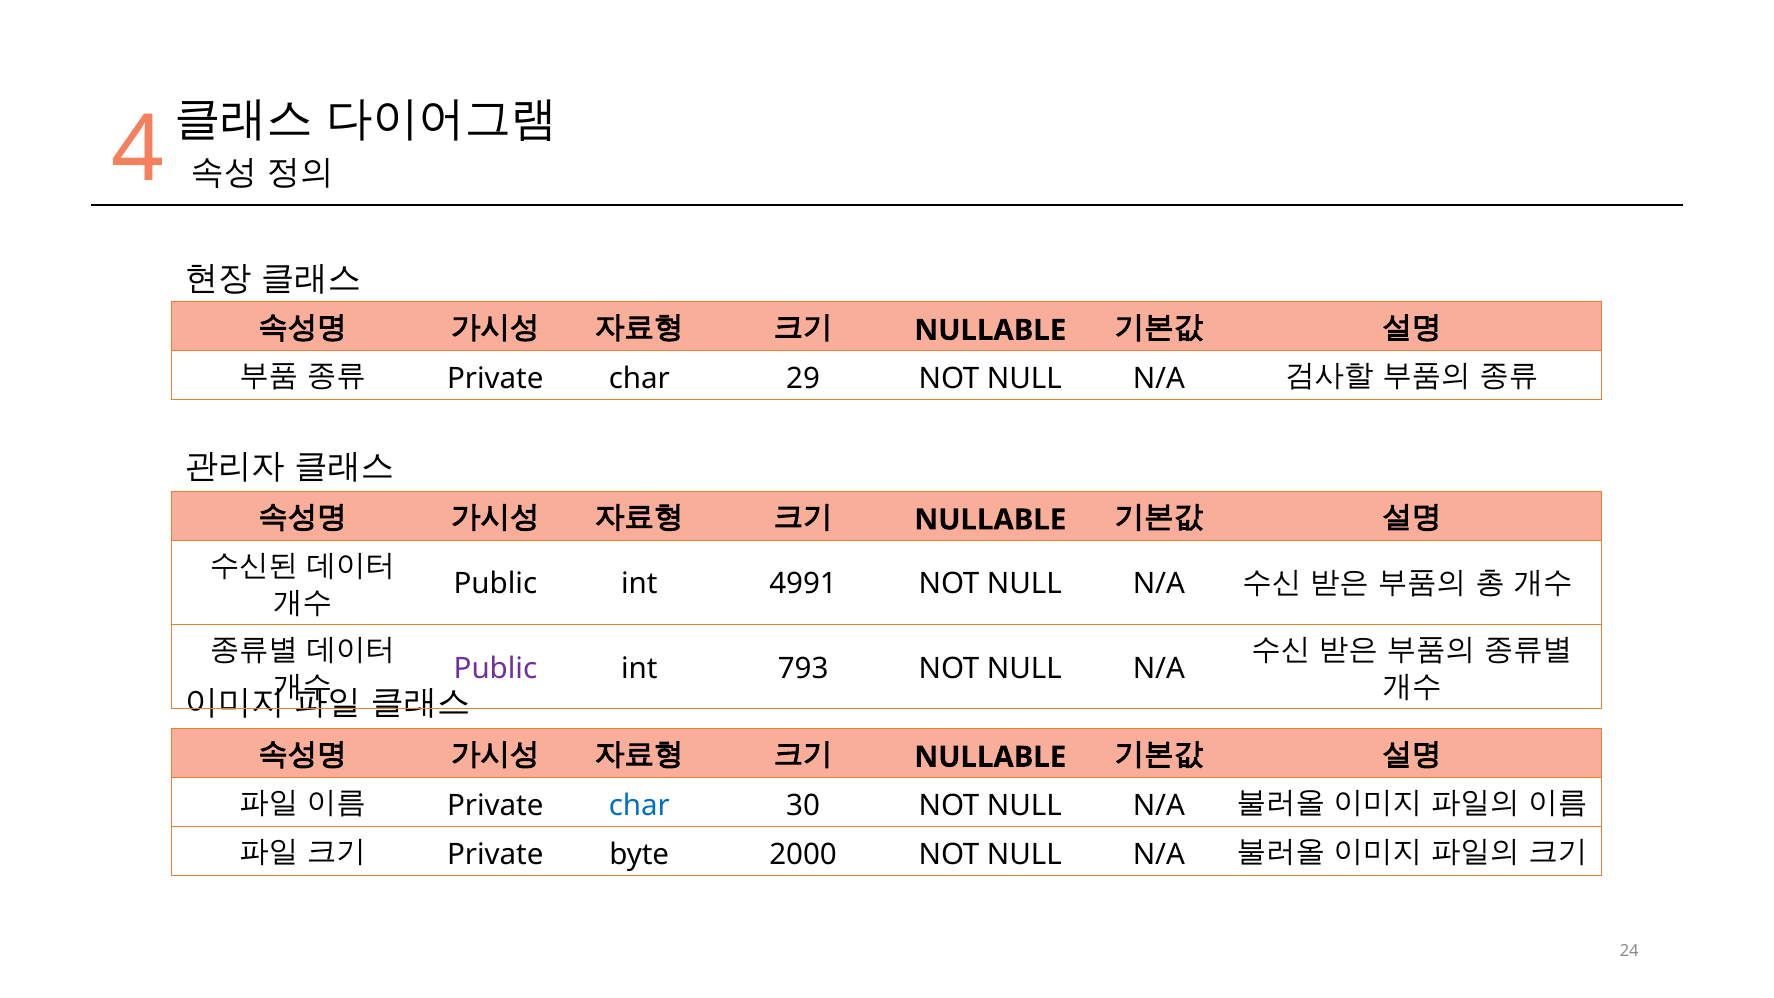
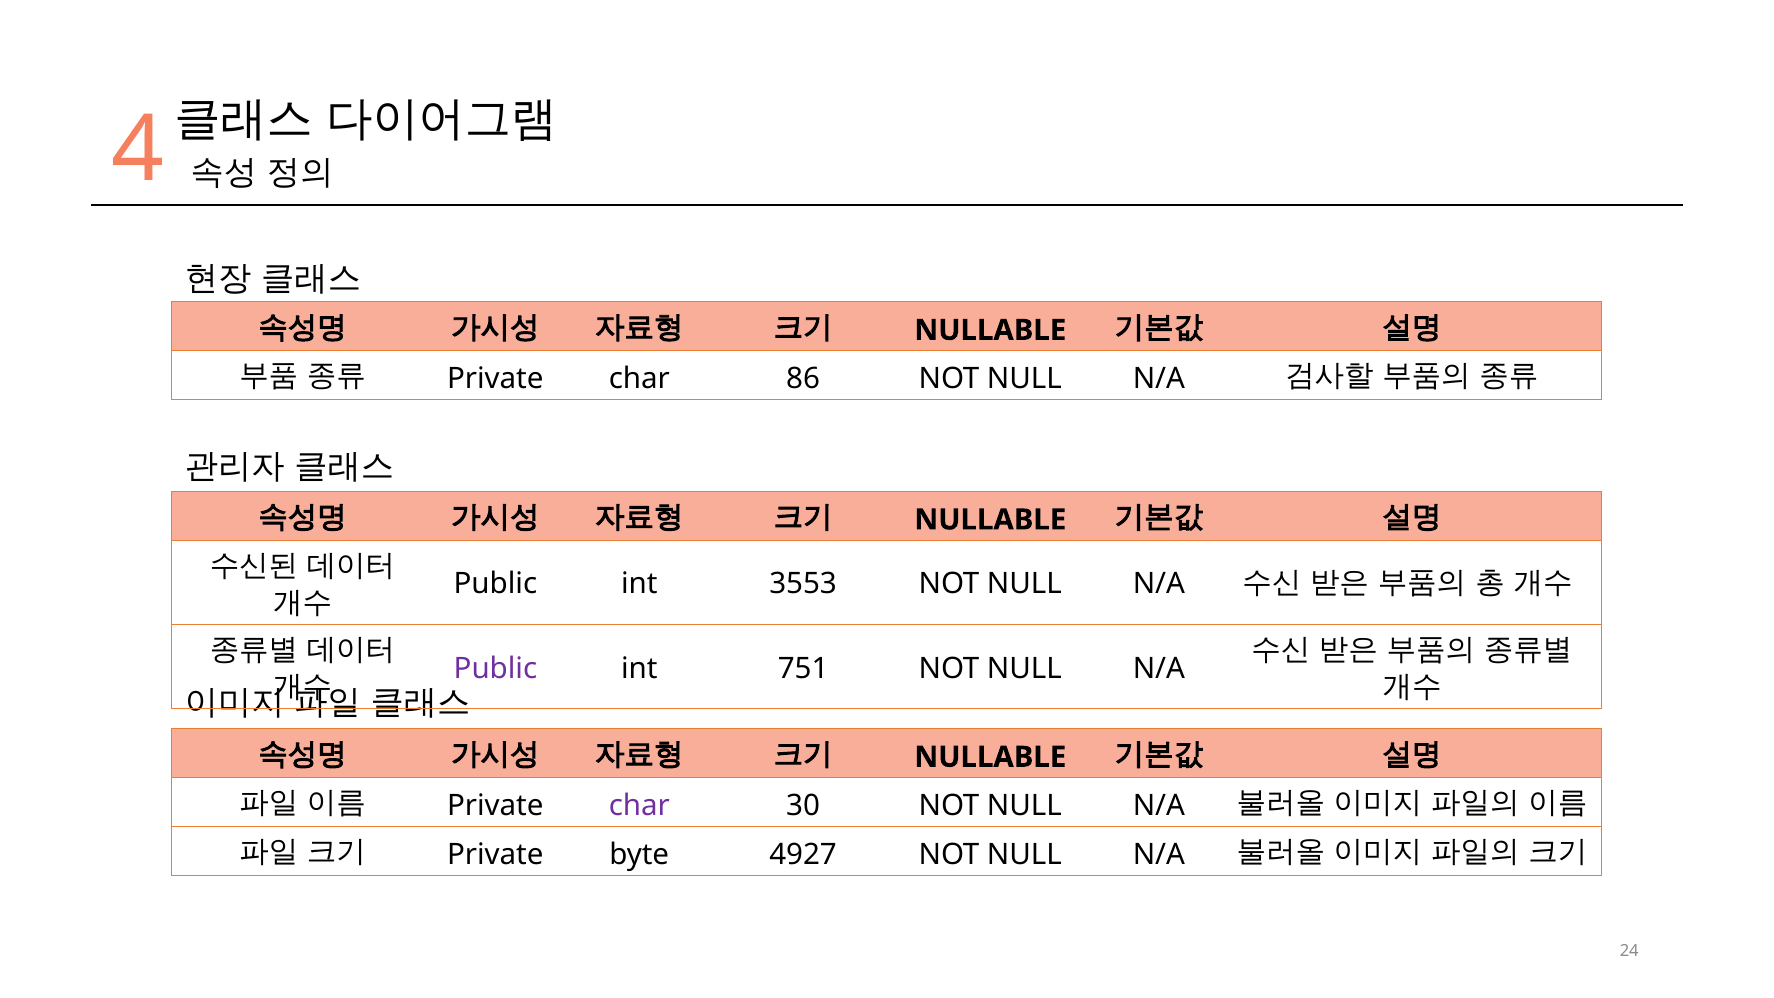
29: 29 -> 86
4991: 4991 -> 3553
793: 793 -> 751
char at (639, 806) colour: blue -> purple
2000: 2000 -> 4927
